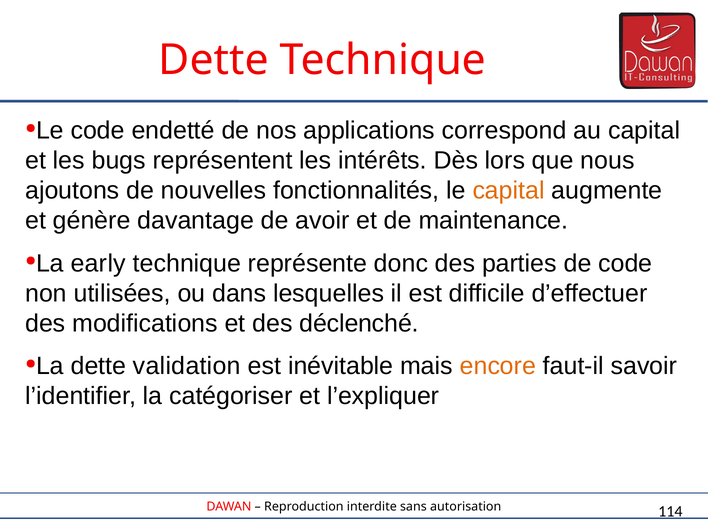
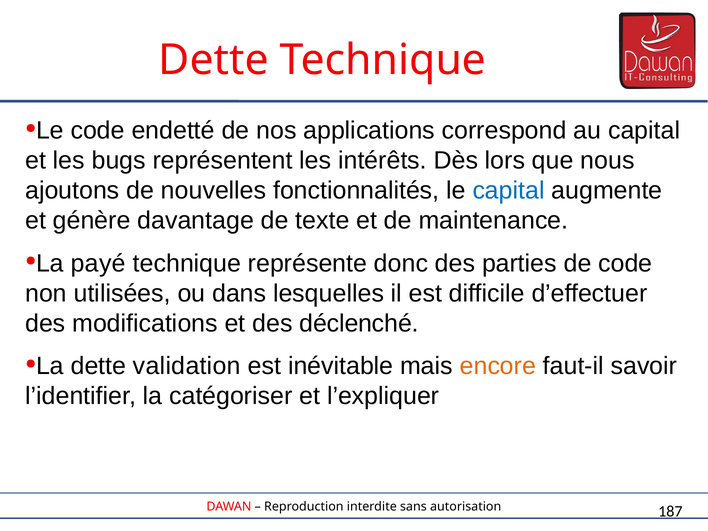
capital at (509, 190) colour: orange -> blue
avoir: avoir -> texte
early: early -> payé
114: 114 -> 187
